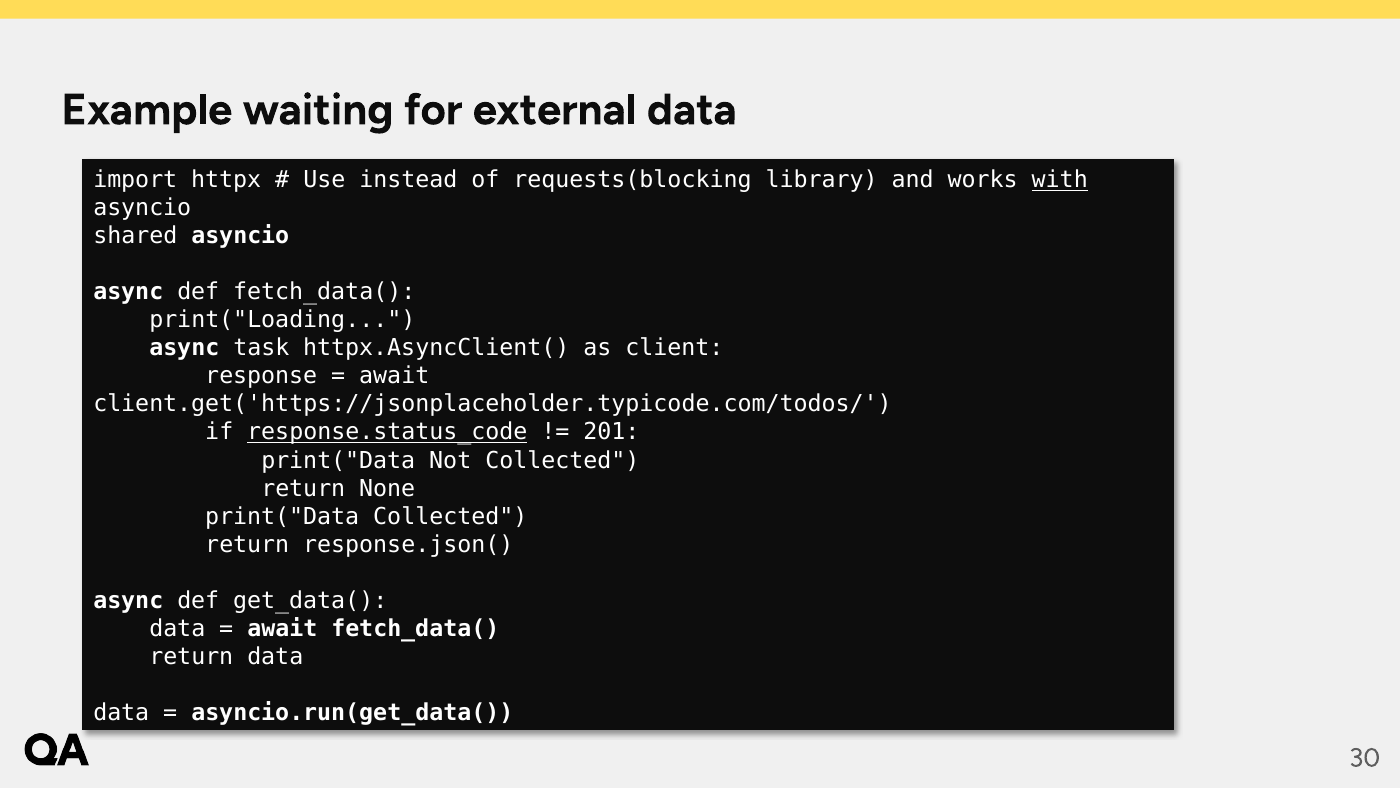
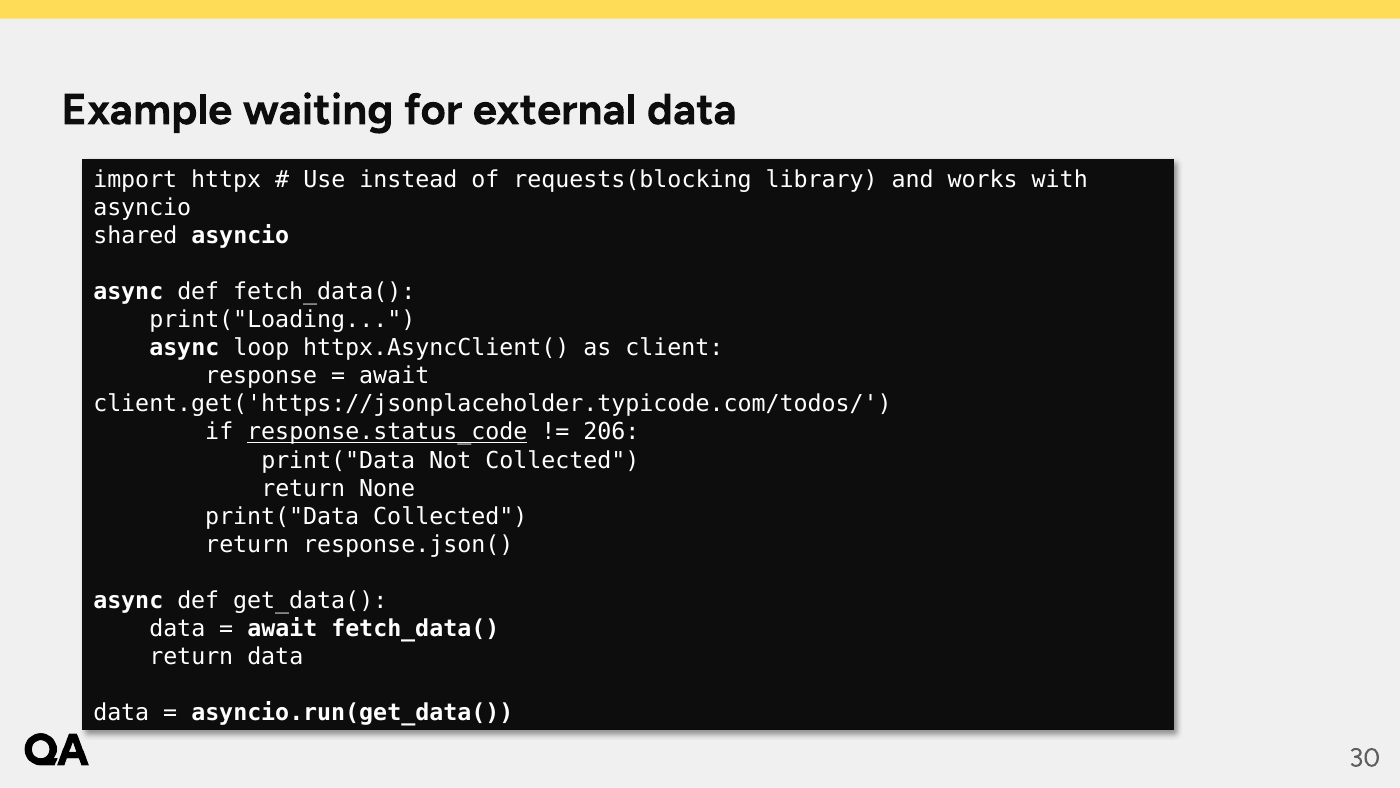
with underline: present -> none
task: task -> loop
201: 201 -> 206
